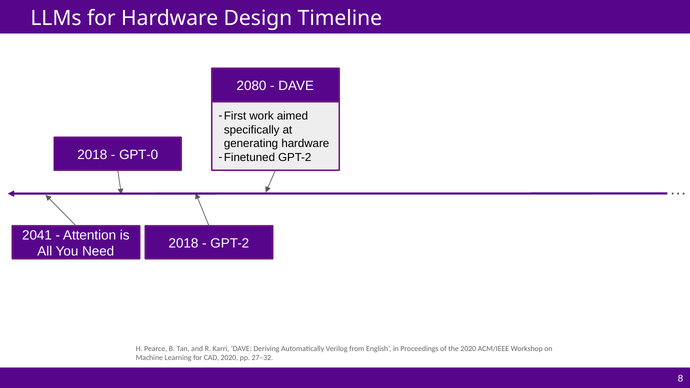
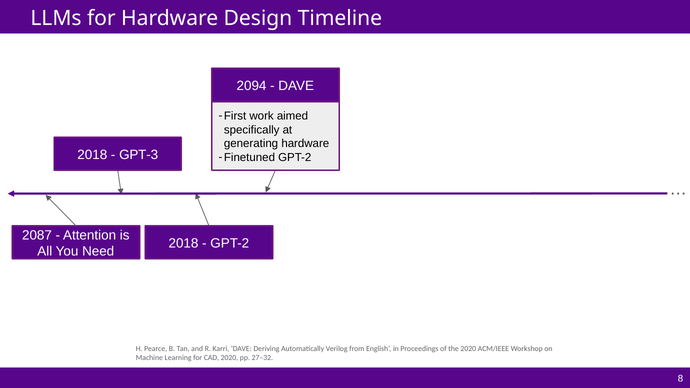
2080: 2080 -> 2094
GPT-0: GPT-0 -> GPT-3
2041: 2041 -> 2087
